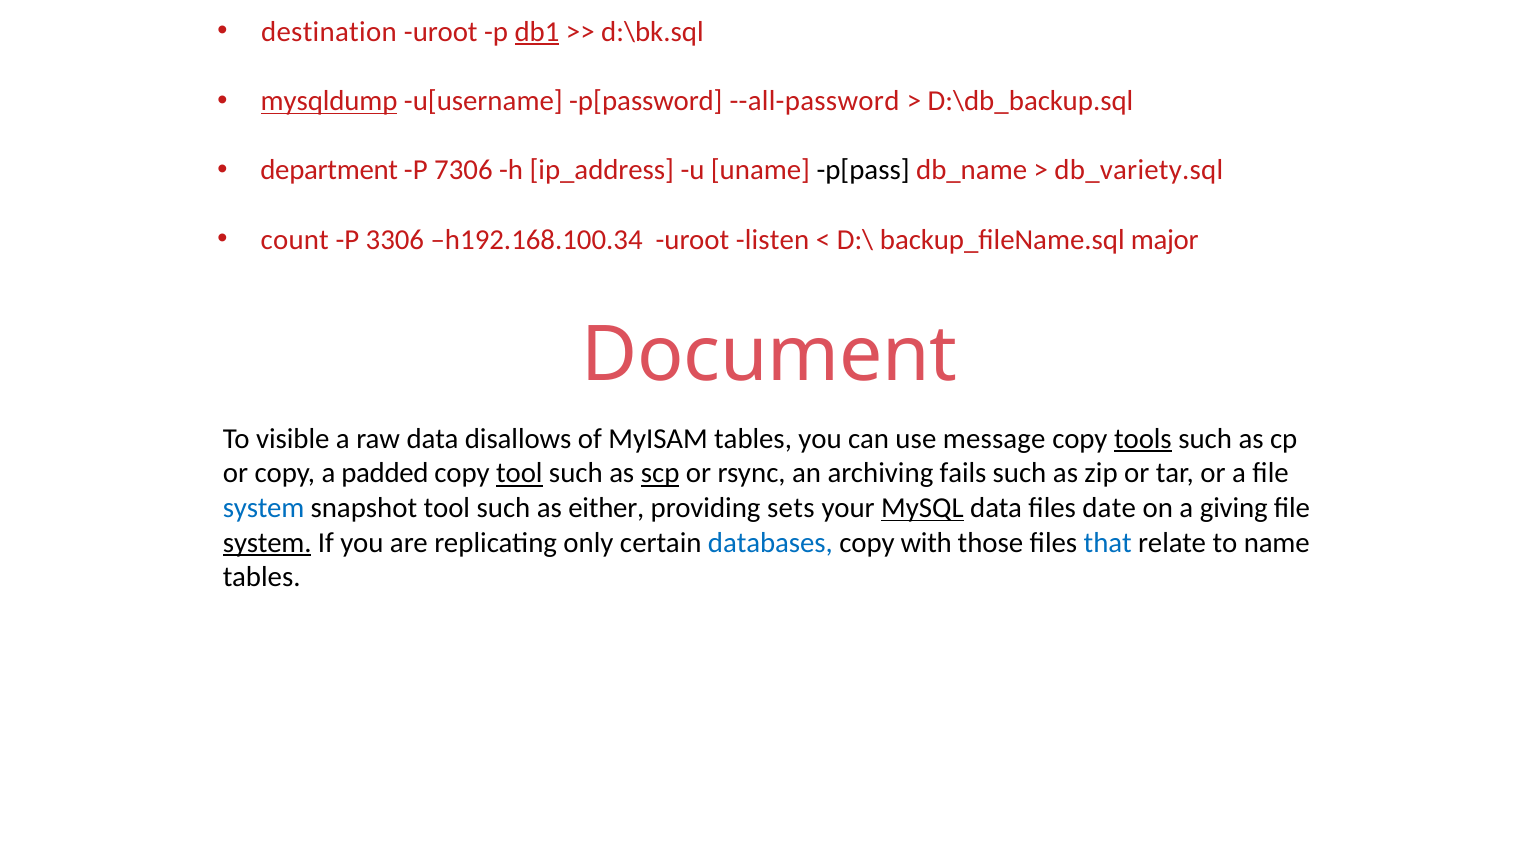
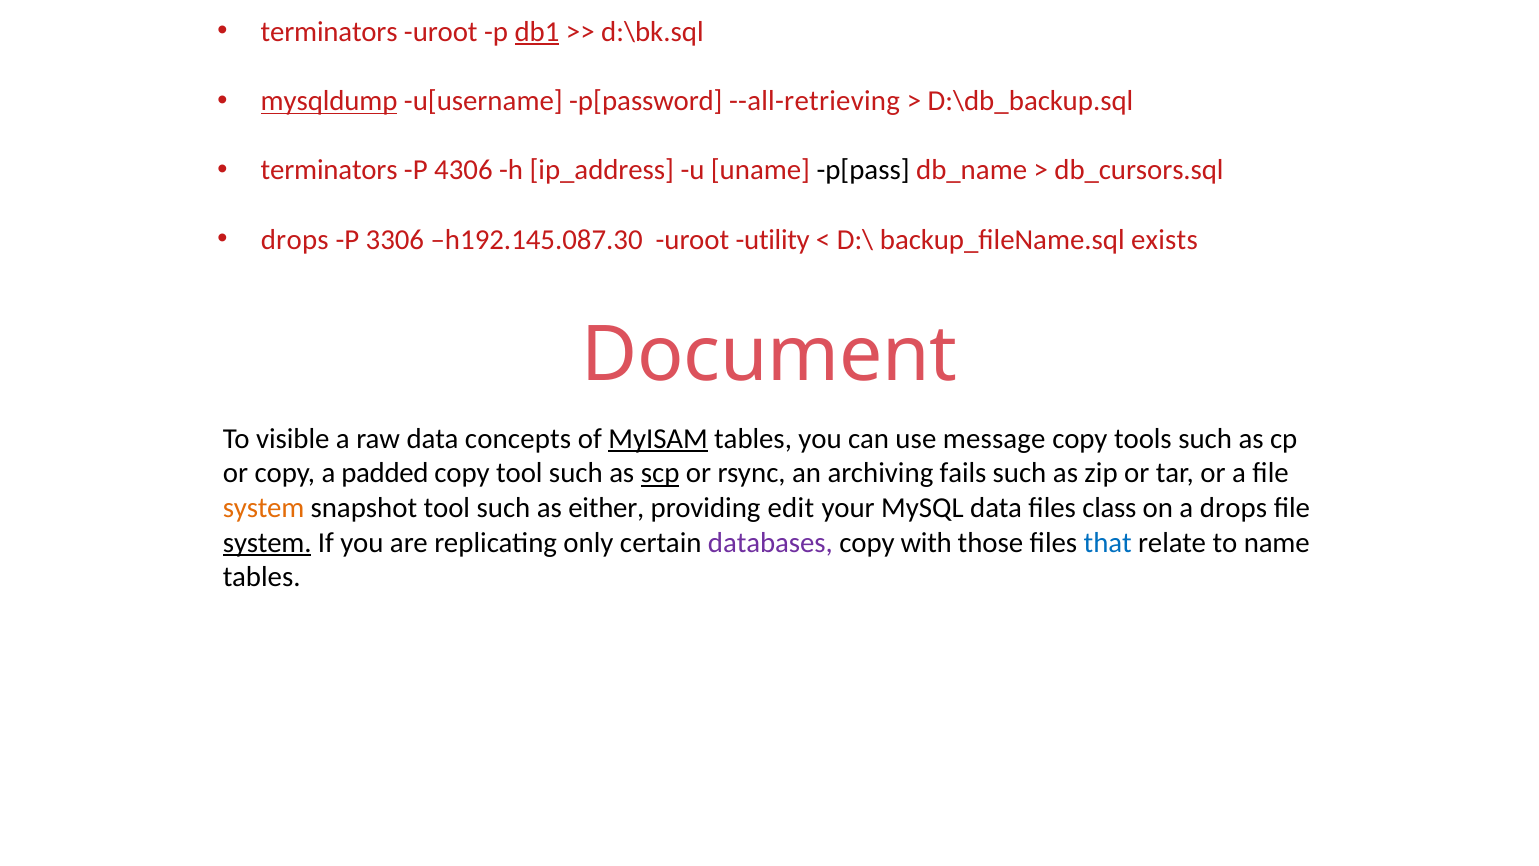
destination at (329, 32): destination -> terminators
--all-password: --all-password -> --all-retrieving
department at (329, 170): department -> terminators
7306: 7306 -> 4306
db_variety.sql: db_variety.sql -> db_cursors.sql
count at (295, 240): count -> drops
h192.168.100.34: h192.168.100.34 -> h192.145.087.30
listen: listen -> utility
major: major -> exists
disallows: disallows -> concepts
MyISAM underline: none -> present
tools underline: present -> none
tool at (519, 473) underline: present -> none
system at (264, 508) colour: blue -> orange
sets: sets -> edit
MySQL underline: present -> none
date: date -> class
a giving: giving -> drops
databases colour: blue -> purple
